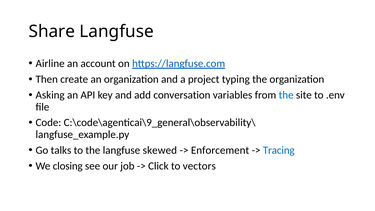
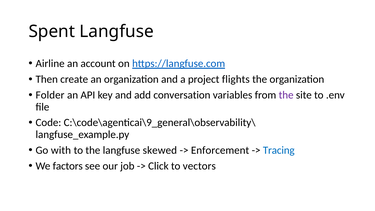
Share: Share -> Spent
typing: typing -> flights
Asking: Asking -> Folder
the at (286, 95) colour: blue -> purple
talks: talks -> with
closing: closing -> factors
